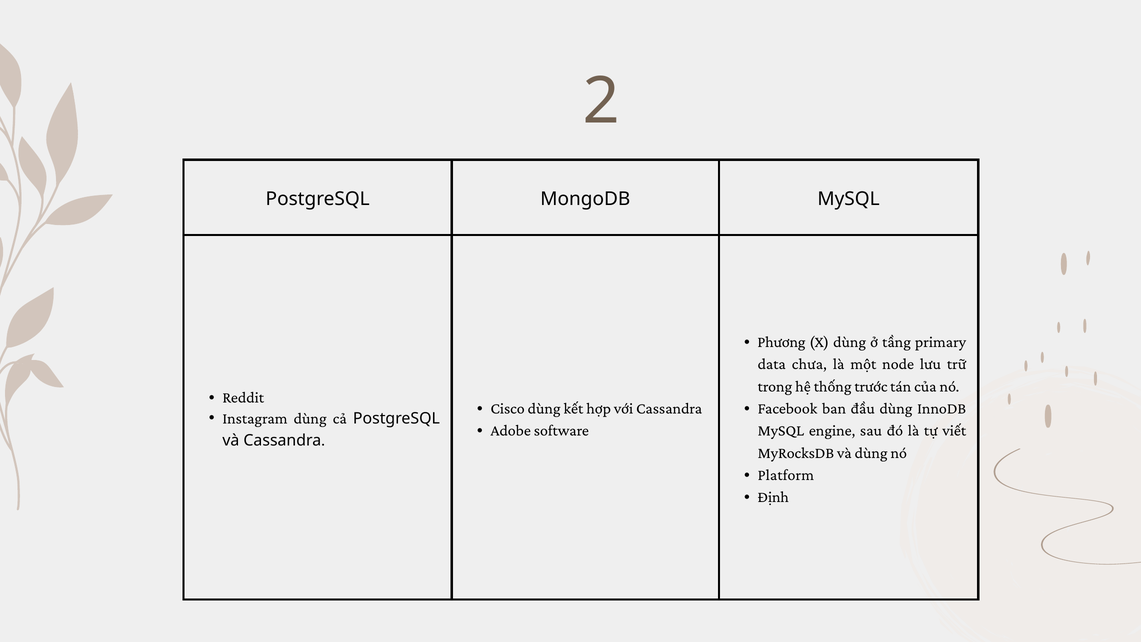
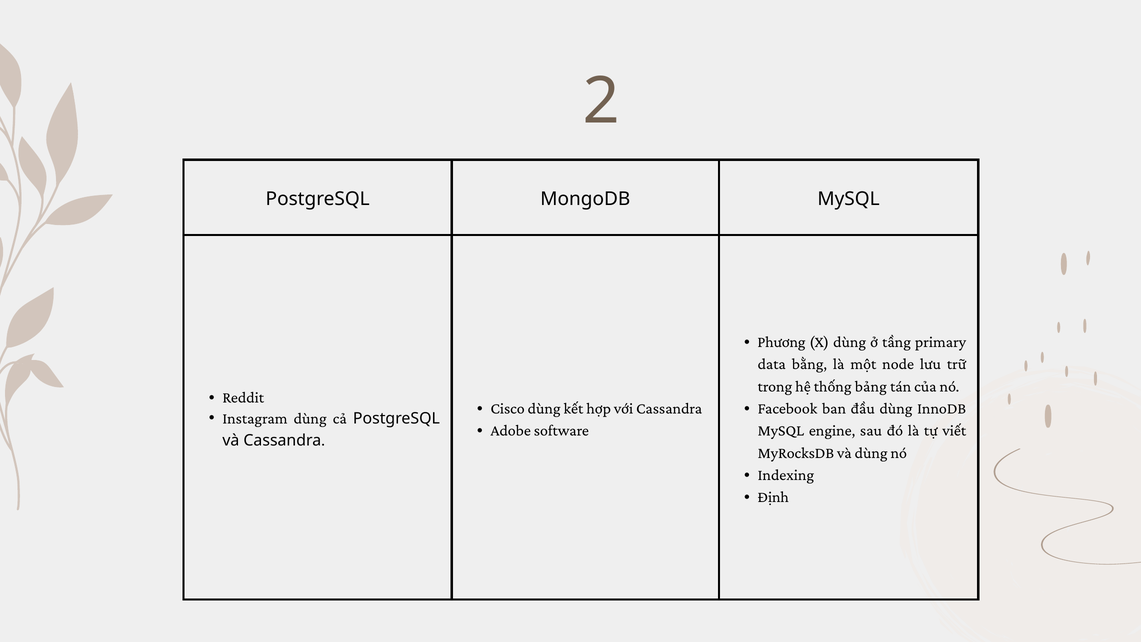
chưa: chưa -> bằng
trước: trước -> bảng
Platform: Platform -> Indexing
